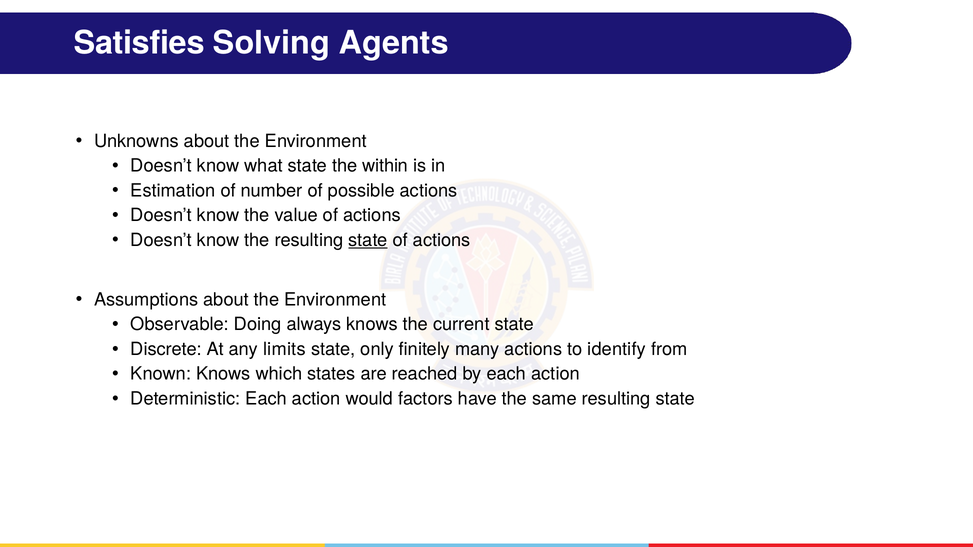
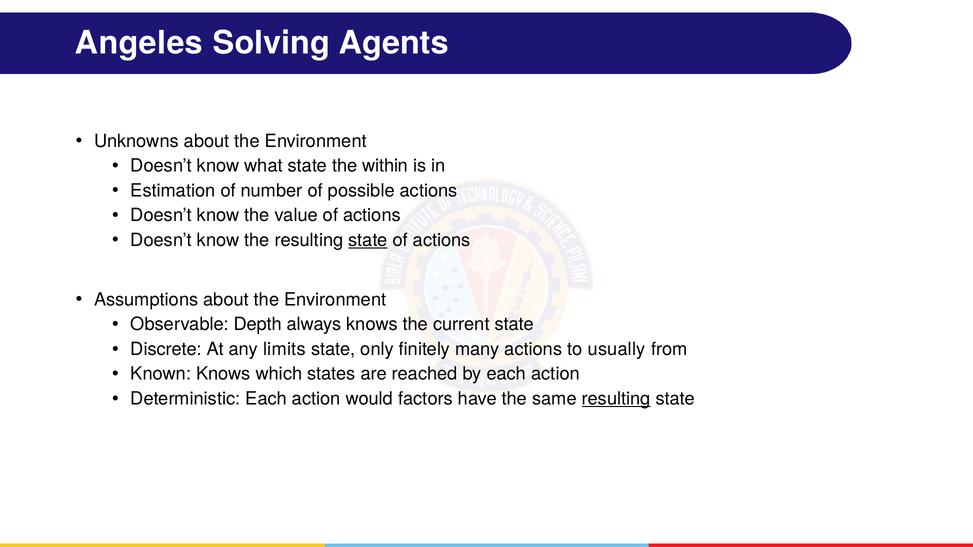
Satisfies: Satisfies -> Angeles
Doing: Doing -> Depth
identify: identify -> usually
resulting at (616, 399) underline: none -> present
